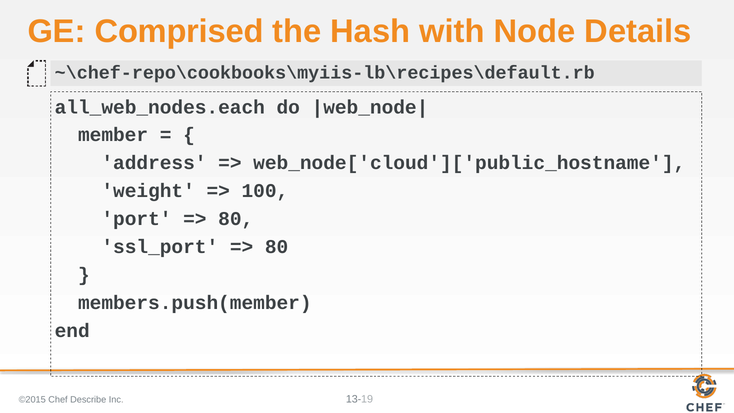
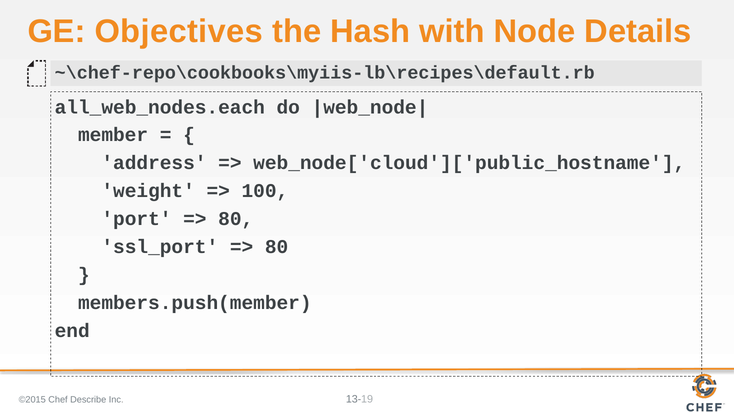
Comprised: Comprised -> Objectives
